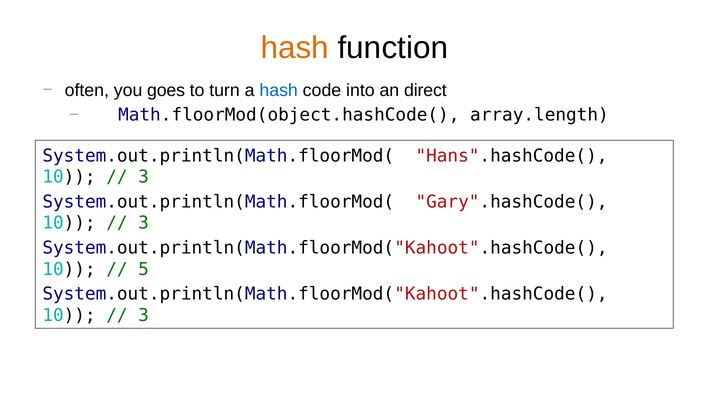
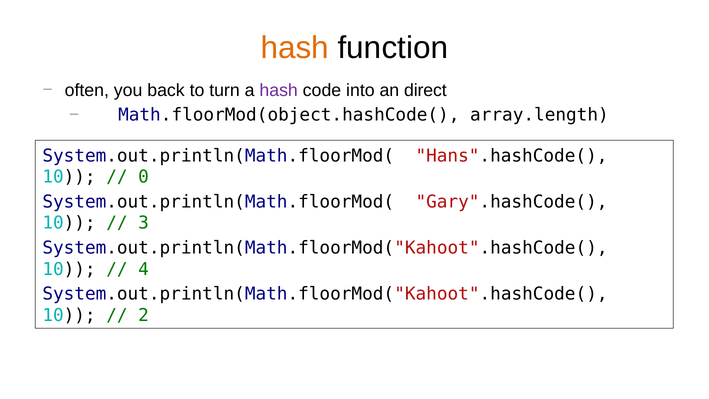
goes: goes -> back
hash at (279, 90) colour: blue -> purple
3 at (144, 177): 3 -> 0
5: 5 -> 4
3 at (144, 315): 3 -> 2
